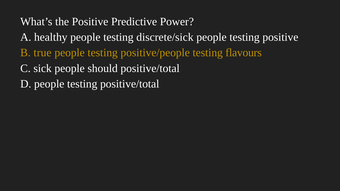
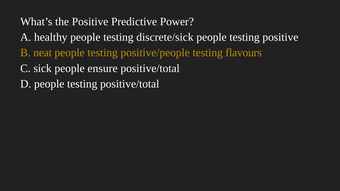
true: true -> neat
should: should -> ensure
